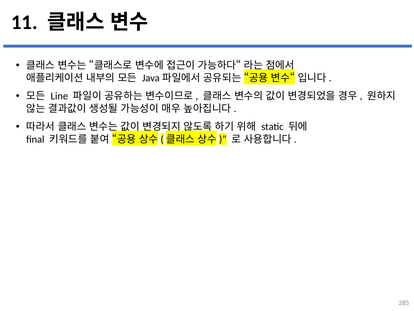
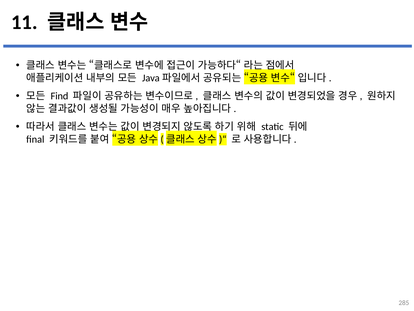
Line: Line -> Find
